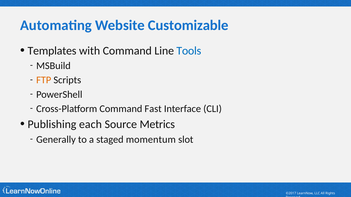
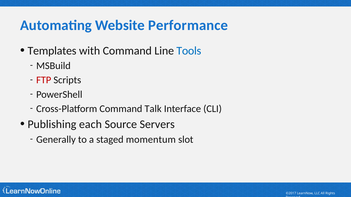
Customizable: Customizable -> Performance
FTP colour: orange -> red
Fast: Fast -> Talk
Metrics: Metrics -> Servers
